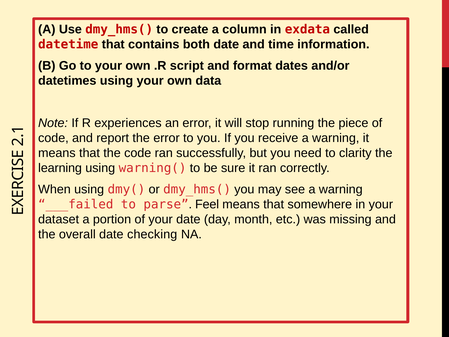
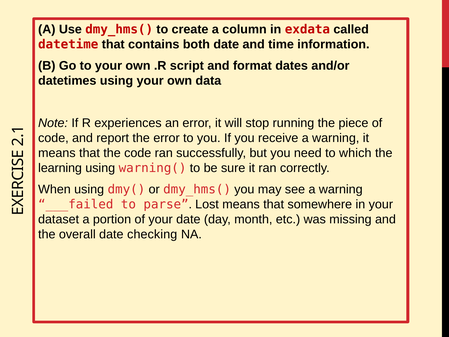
clarity: clarity -> which
Feel: Feel -> Lost
